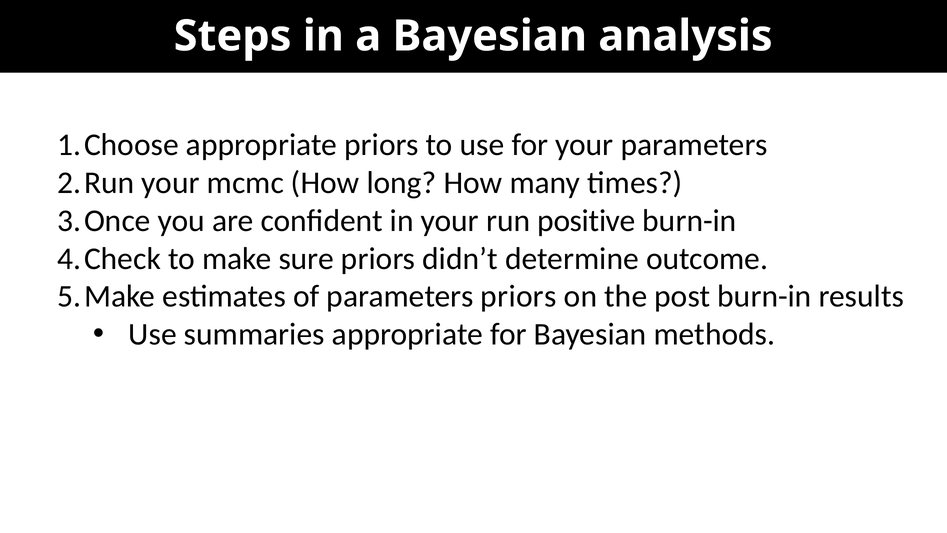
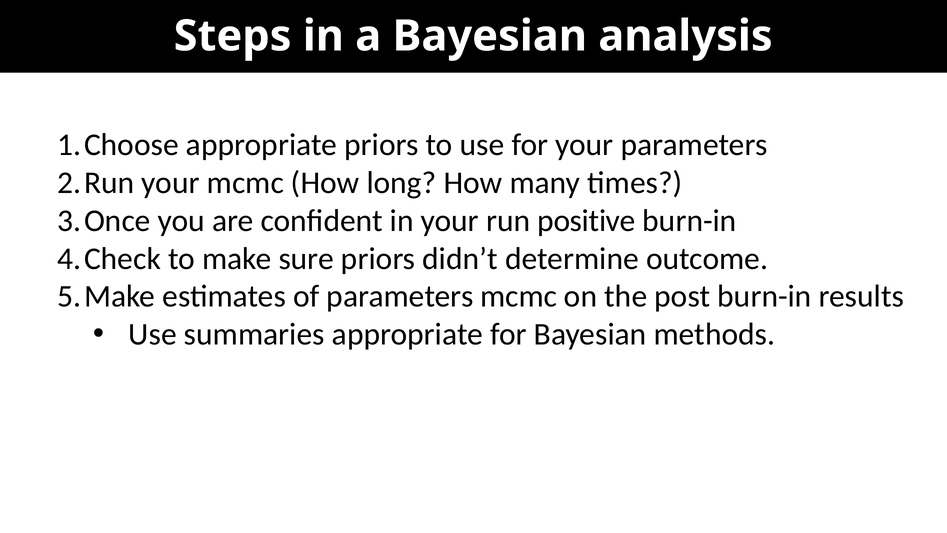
parameters priors: priors -> mcmc
